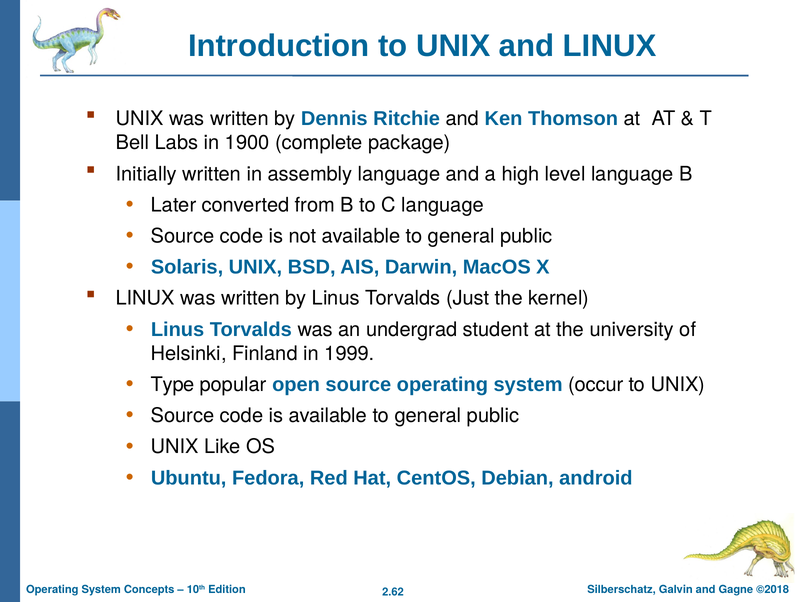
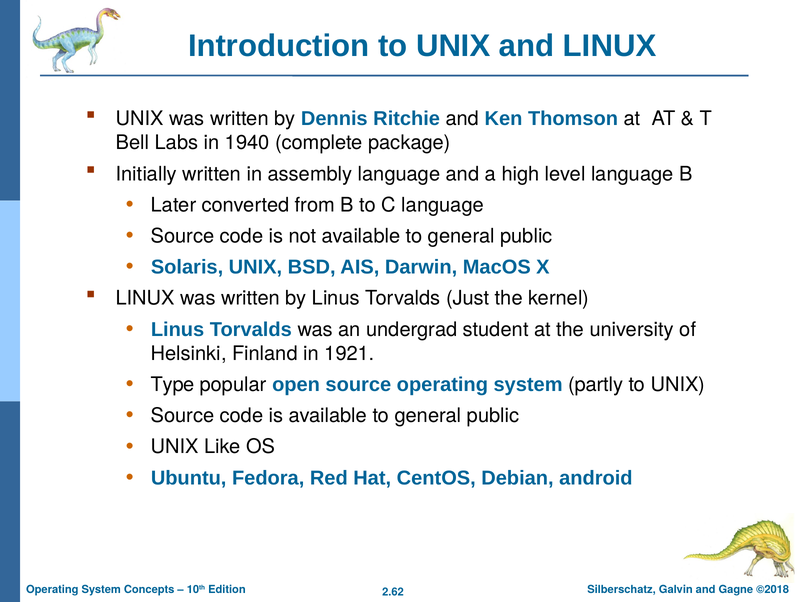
1900: 1900 -> 1940
1999: 1999 -> 1921
occur: occur -> partly
